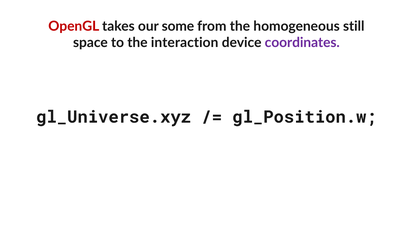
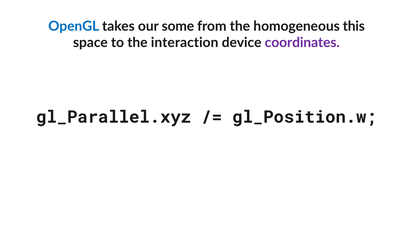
OpenGL colour: red -> blue
still: still -> this
gl_Universe.xyz: gl_Universe.xyz -> gl_Parallel.xyz
